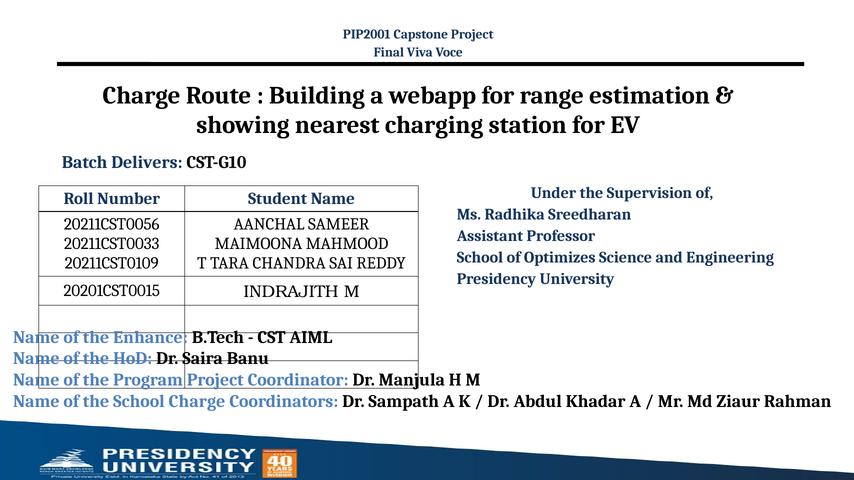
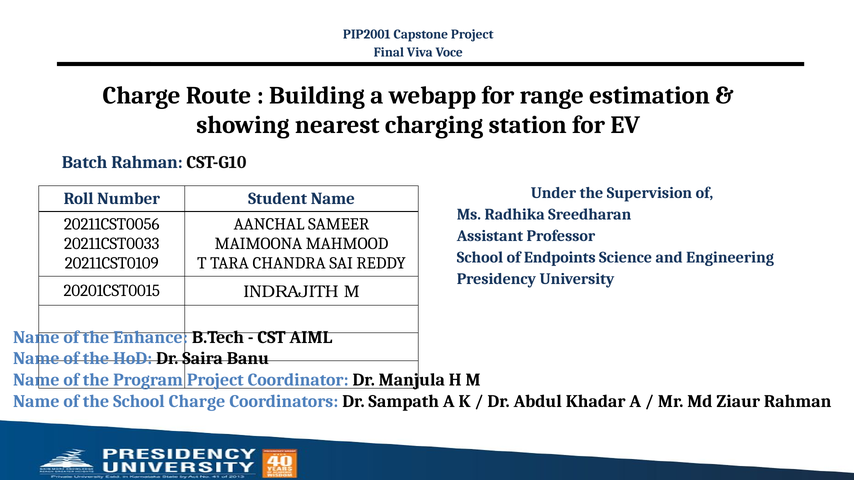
Batch Delivers: Delivers -> Rahman
Optimizes: Optimizes -> Endpoints
